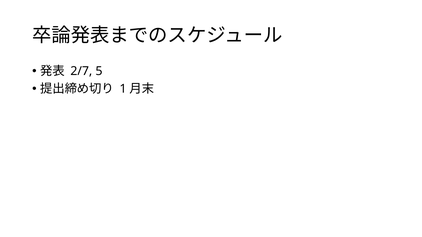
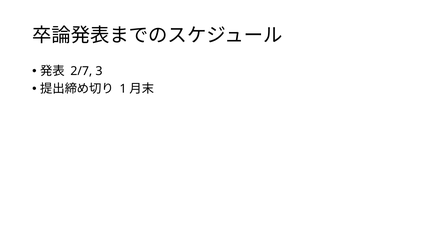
5: 5 -> 3
